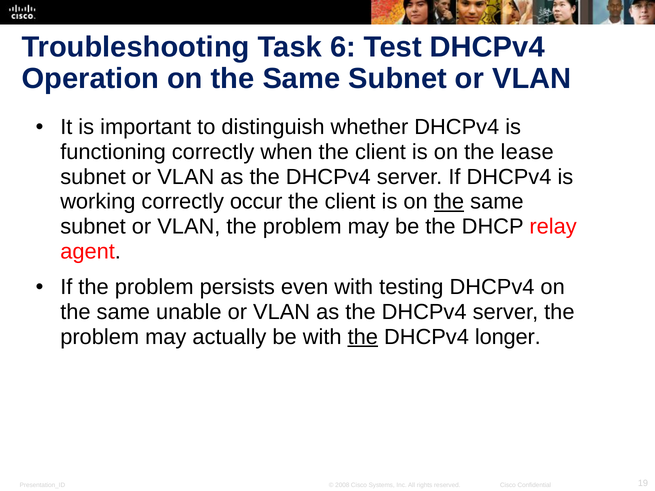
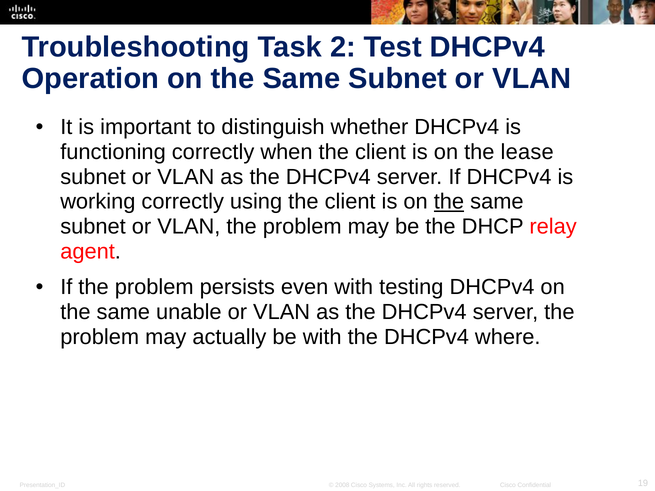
6: 6 -> 2
occur: occur -> using
the at (363, 337) underline: present -> none
longer: longer -> where
